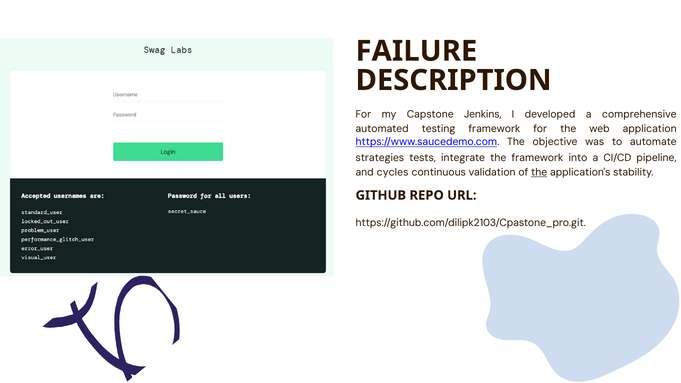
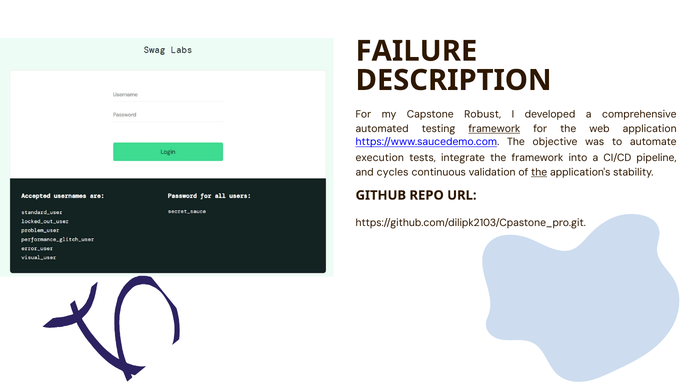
Jenkins: Jenkins -> Robust
framework at (494, 129) underline: none -> present
strategies: strategies -> execution
